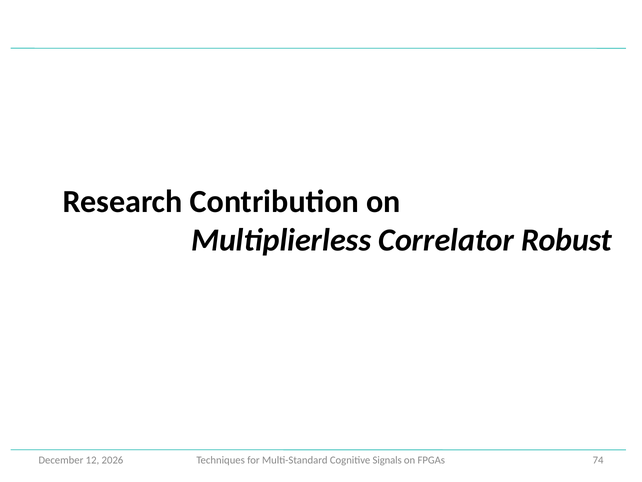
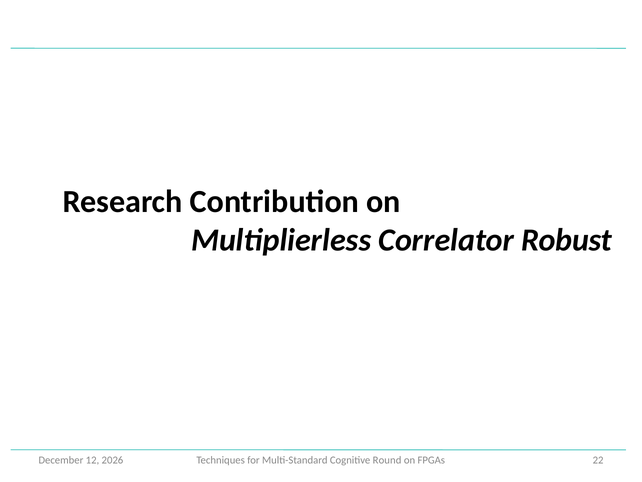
Signals: Signals -> Round
74: 74 -> 22
